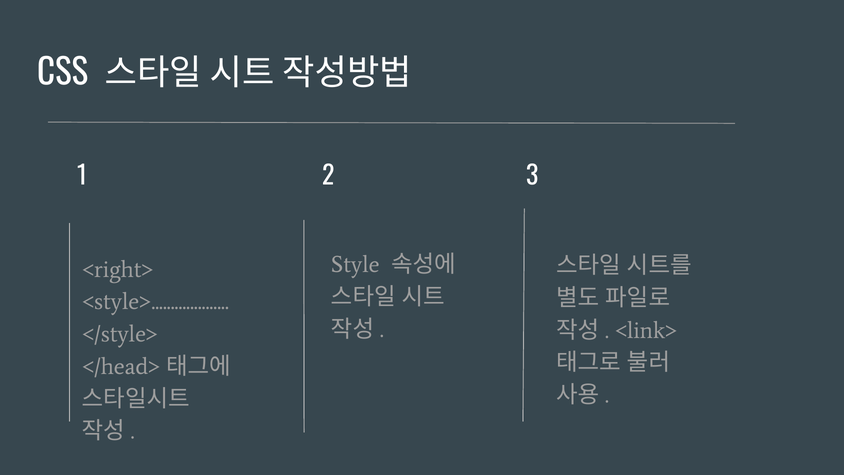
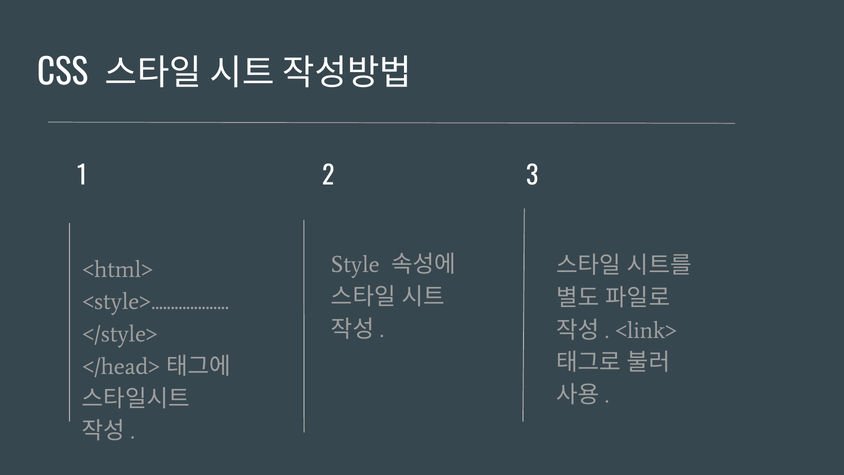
<right>: <right> -> <html>
